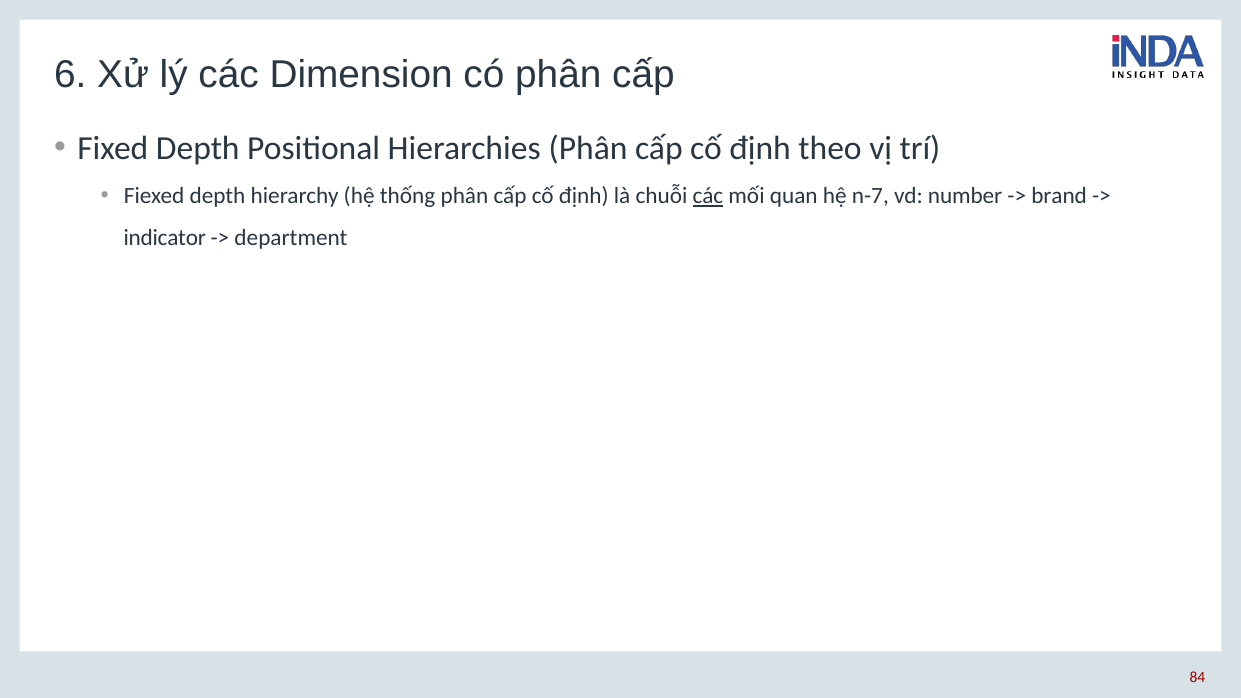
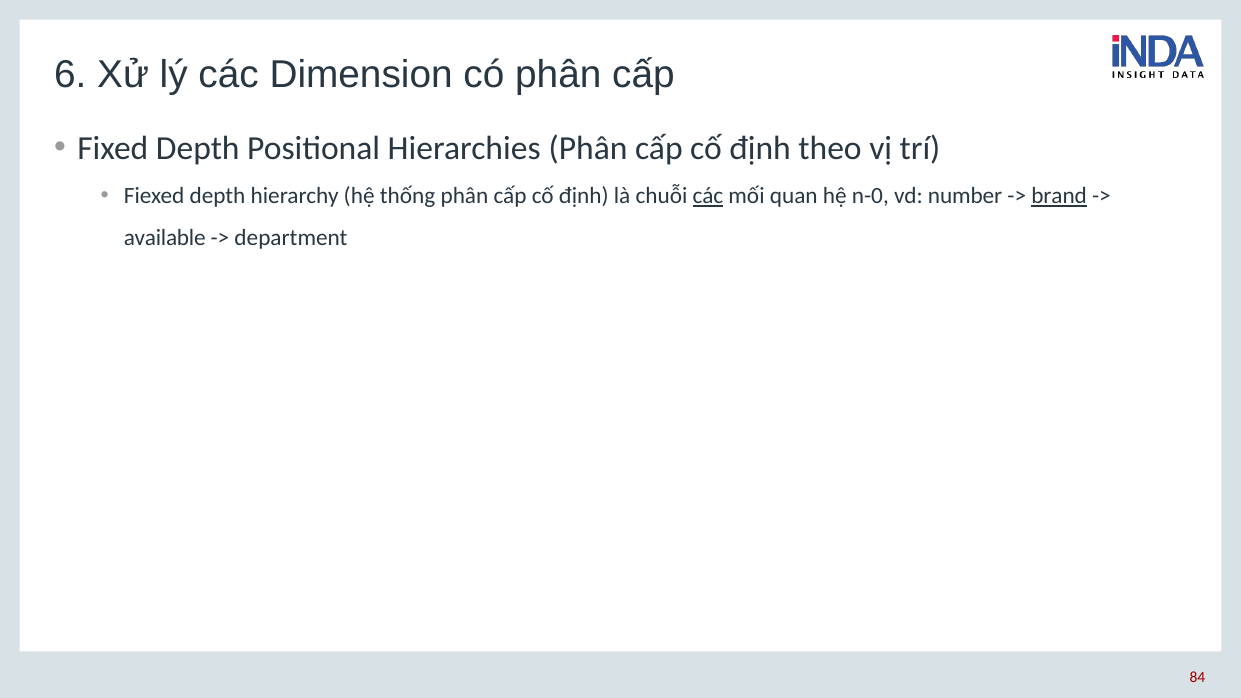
n-7: n-7 -> n-0
brand underline: none -> present
indicator: indicator -> available
